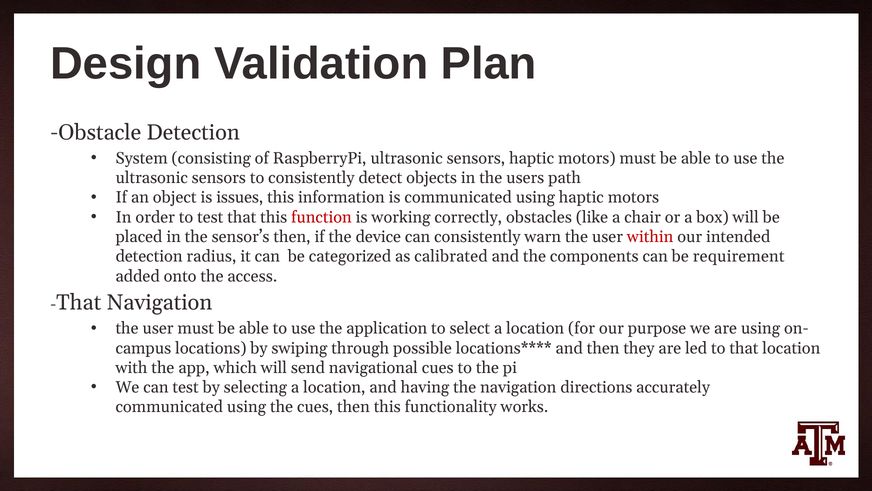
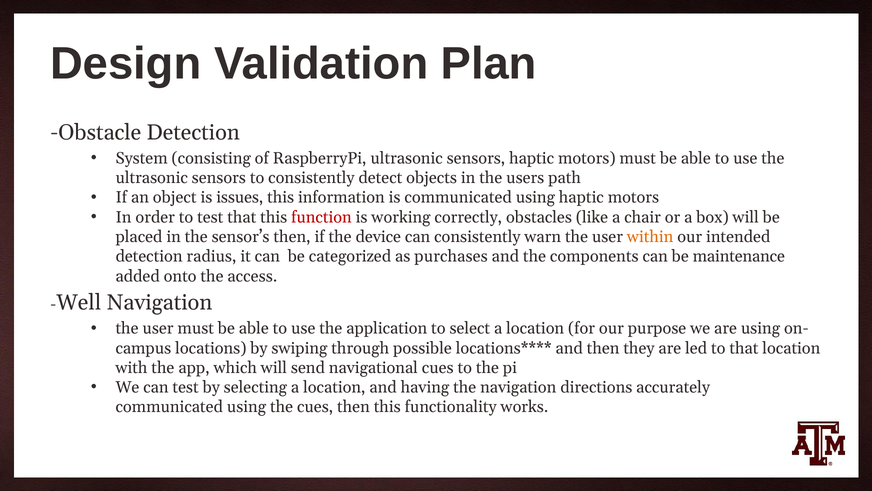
within colour: red -> orange
calibrated: calibrated -> purchases
requirement: requirement -> maintenance
That at (79, 302): That -> Well
